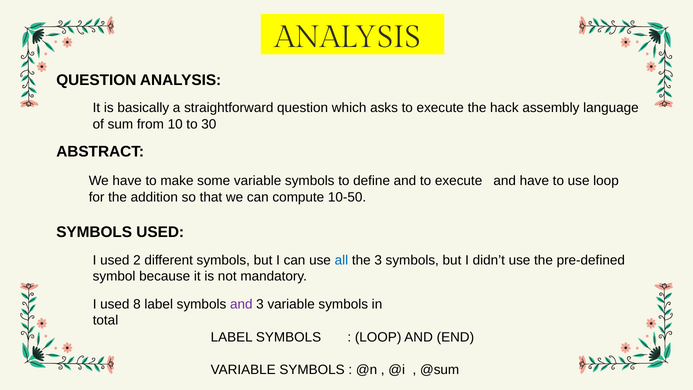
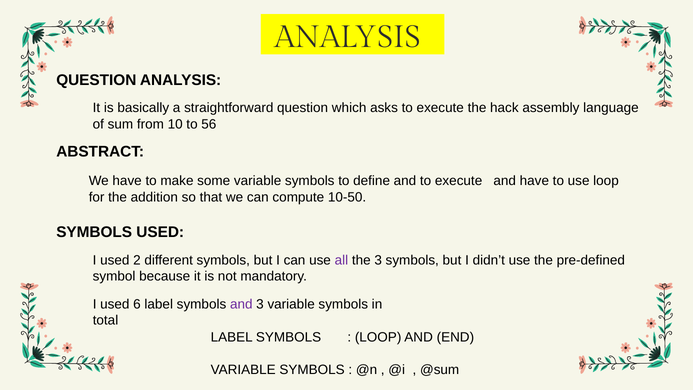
30: 30 -> 56
all colour: blue -> purple
8: 8 -> 6
